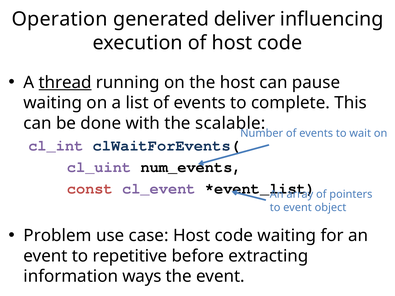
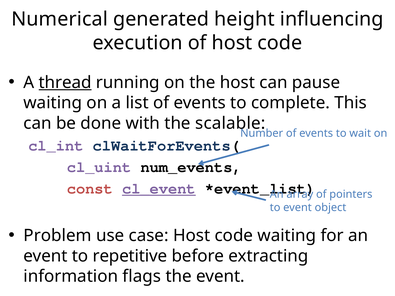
Operation: Operation -> Numerical
deliver: deliver -> height
cl_event underline: none -> present
ways: ways -> flags
